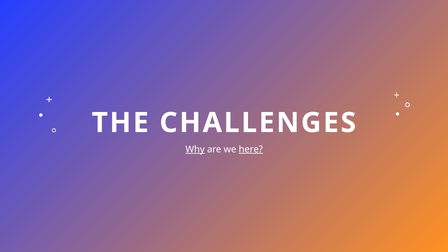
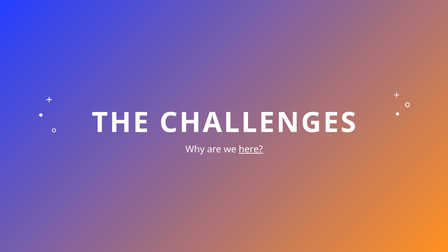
Why underline: present -> none
